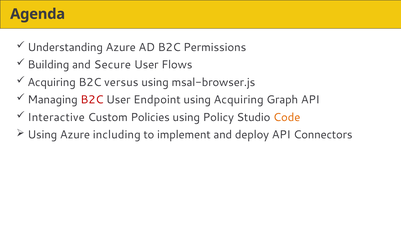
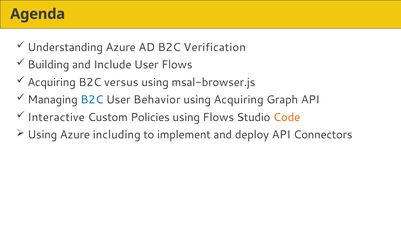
Permissions: Permissions -> Verification
Secure: Secure -> Include
B2C at (92, 100) colour: red -> blue
Endpoint: Endpoint -> Behavior
using Policy: Policy -> Flows
